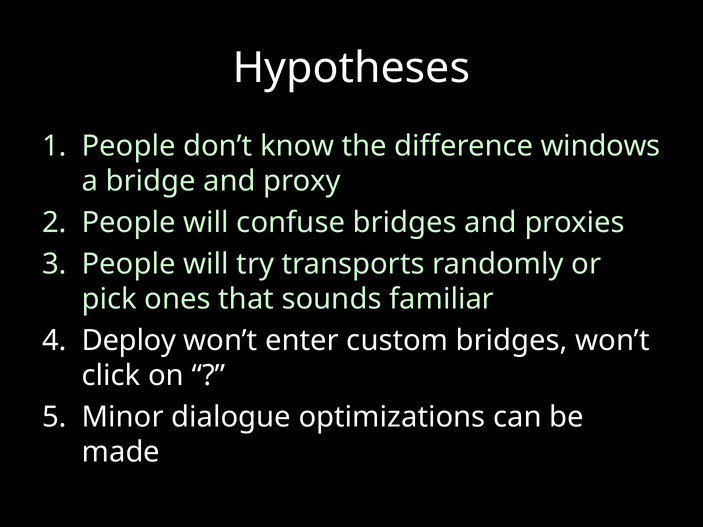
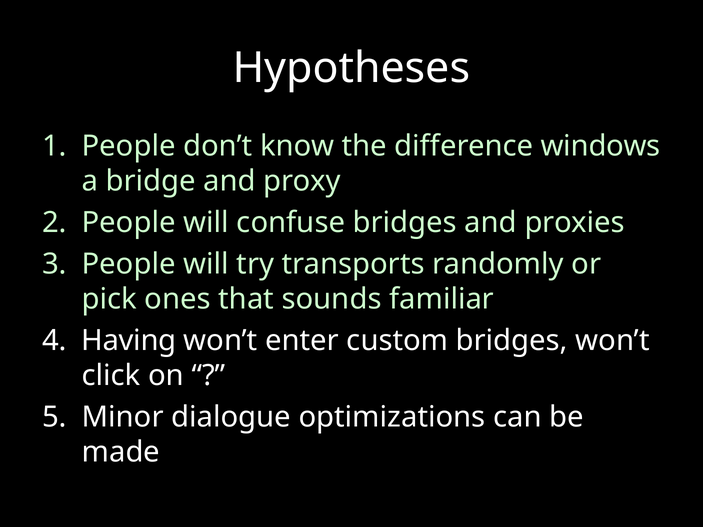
Deploy: Deploy -> Having
